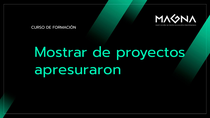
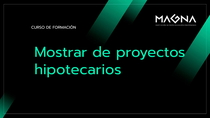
apresuraron: apresuraron -> hipotecarios
